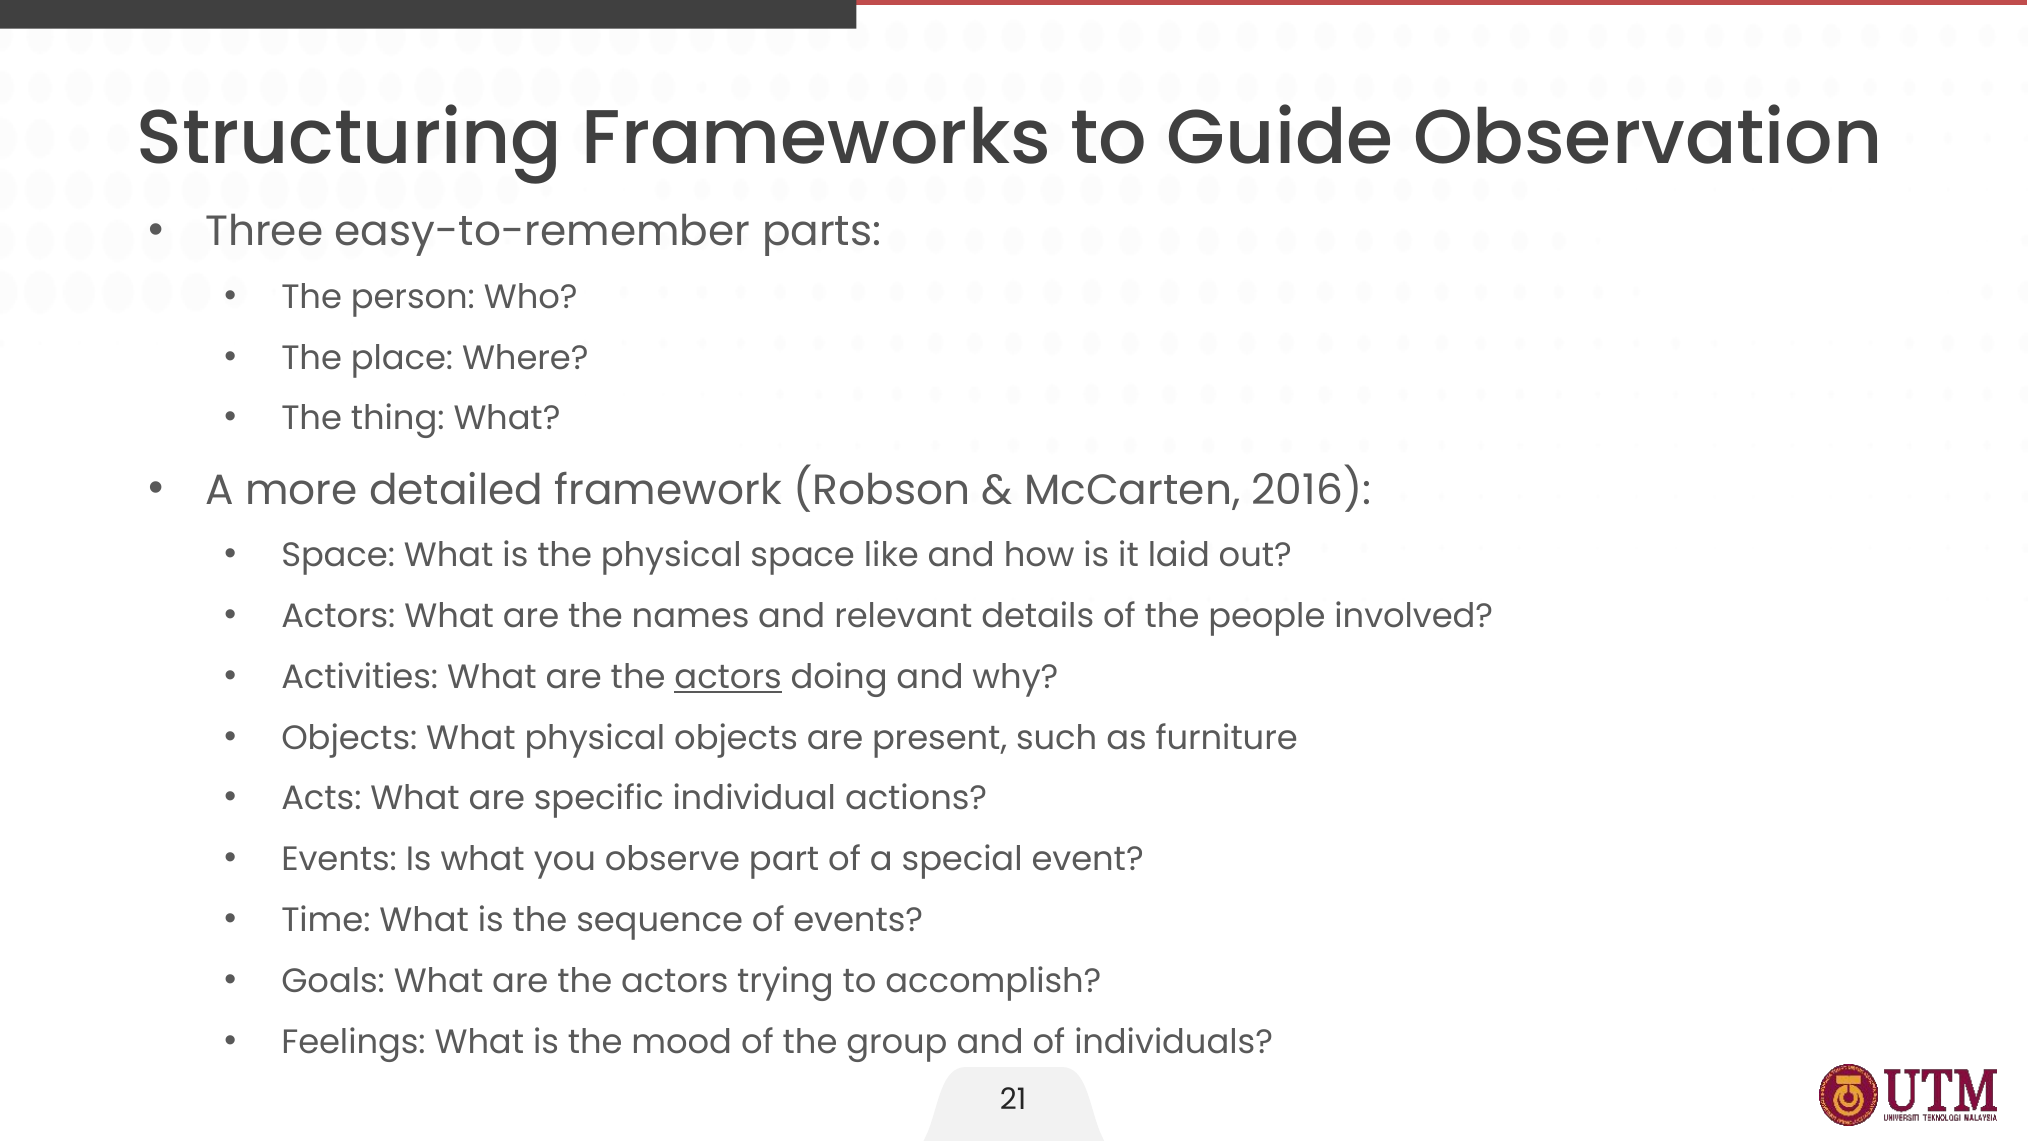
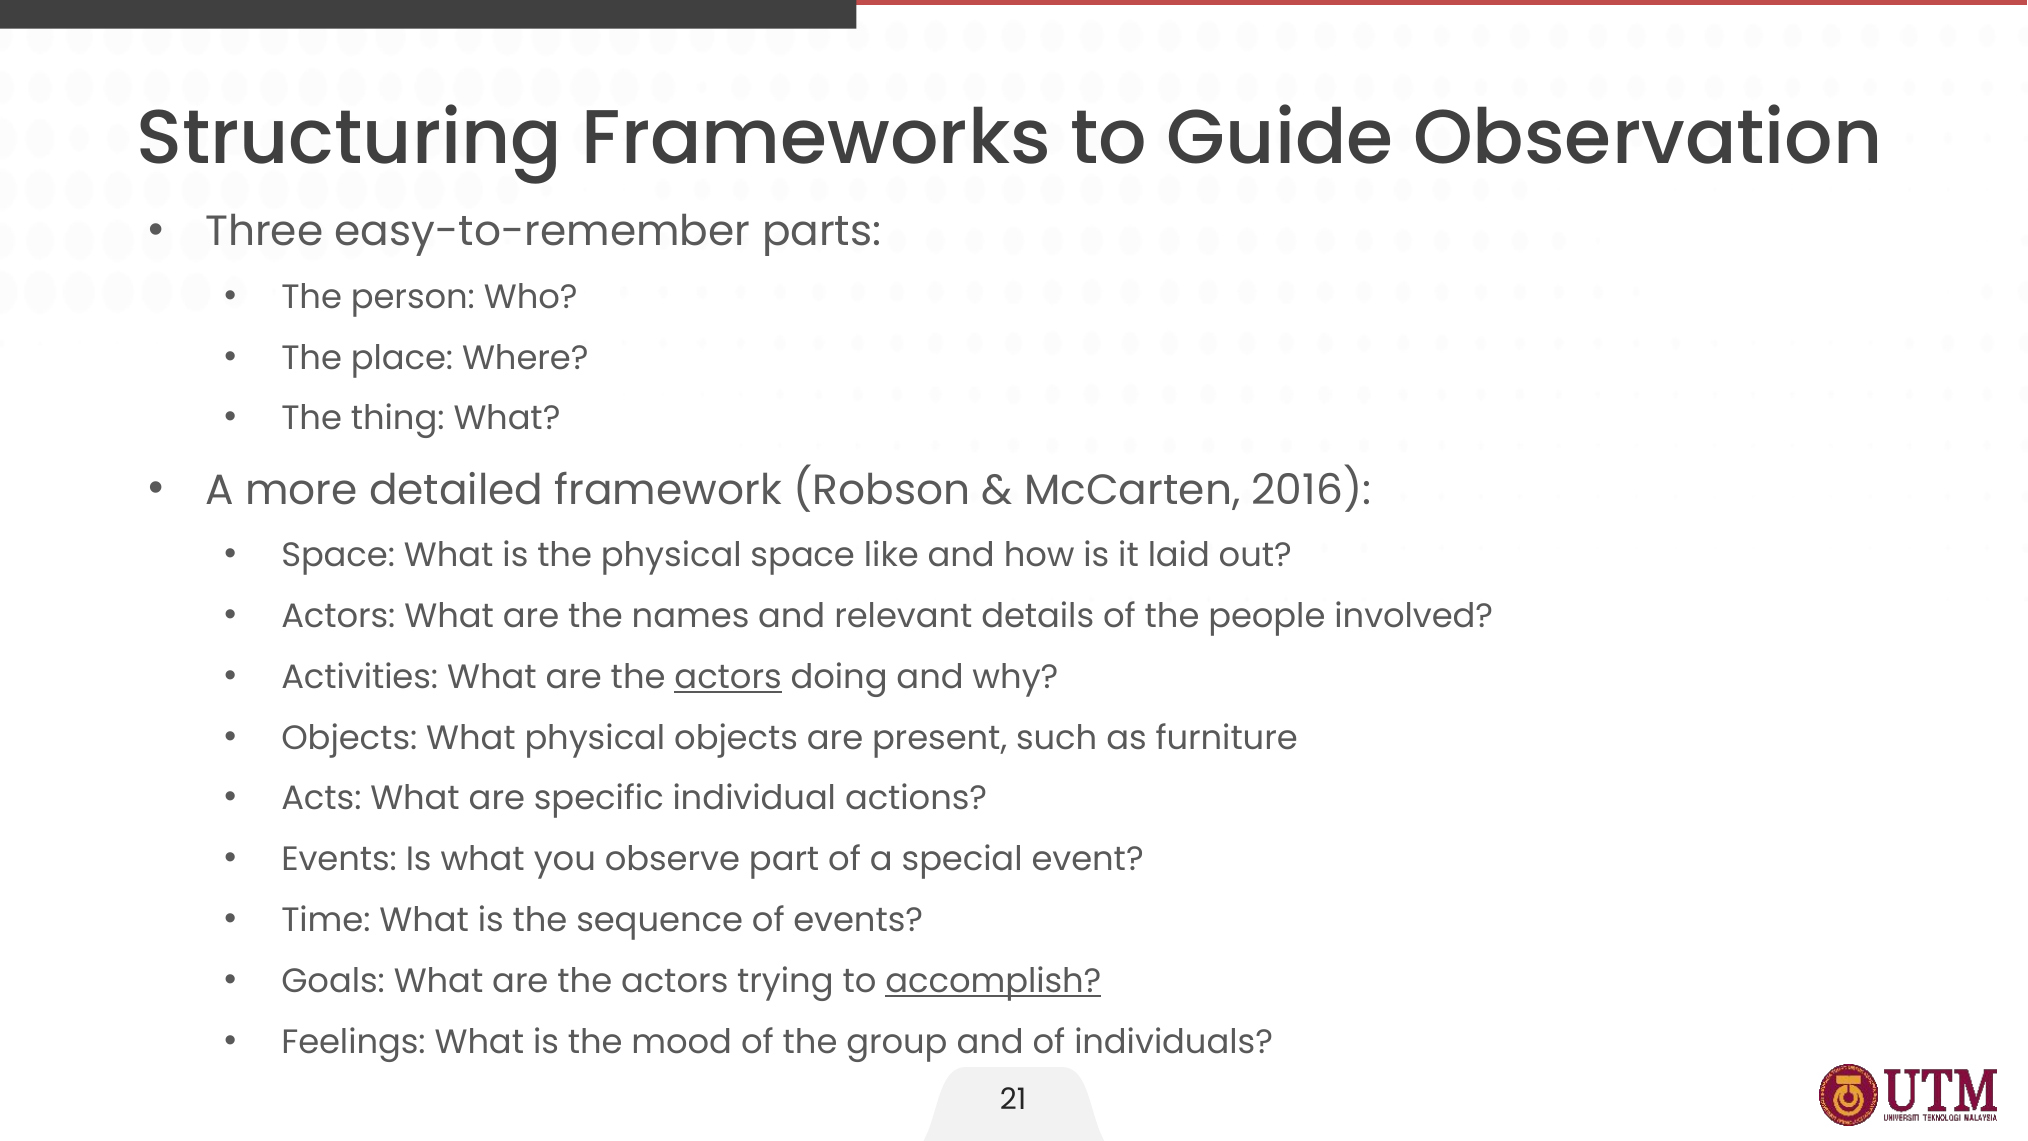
accomplish underline: none -> present
